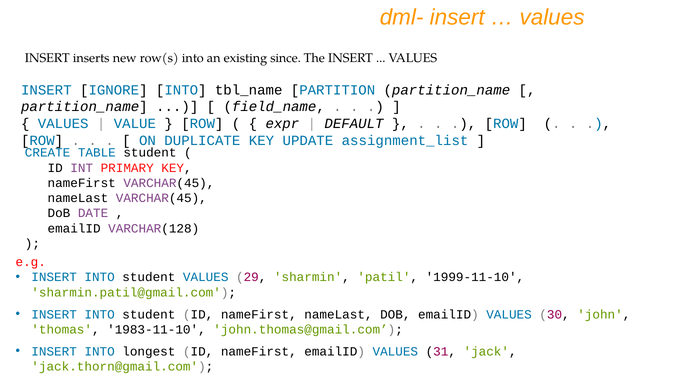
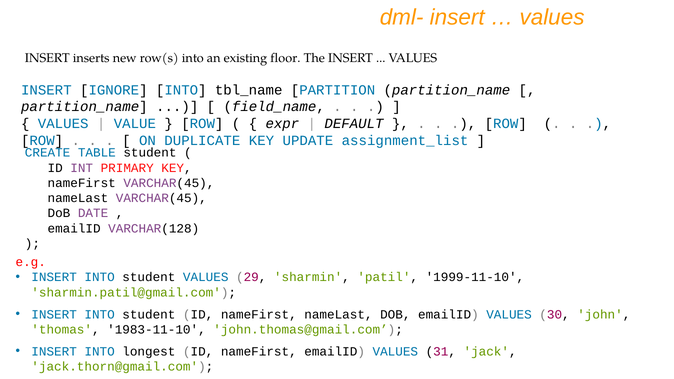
since: since -> floor
